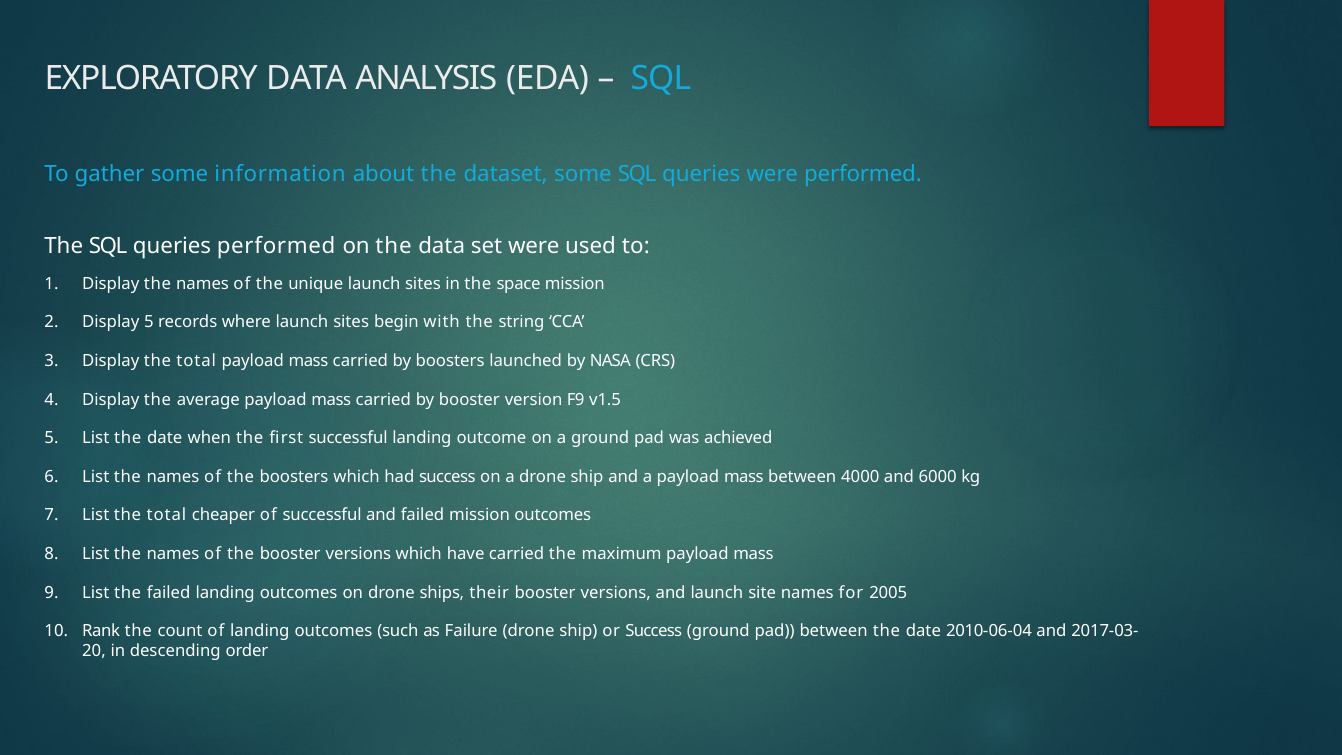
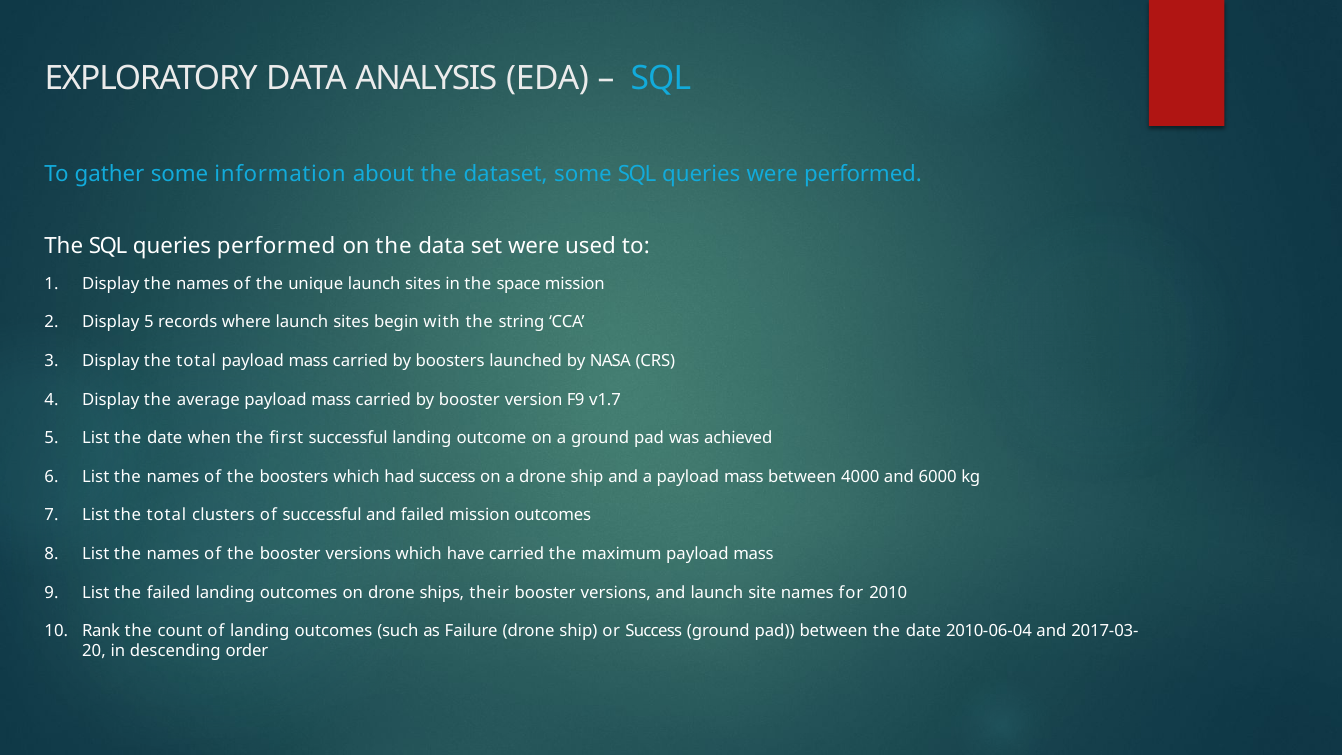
v1.5: v1.5 -> v1.7
cheaper: cheaper -> clusters
2005: 2005 -> 2010
